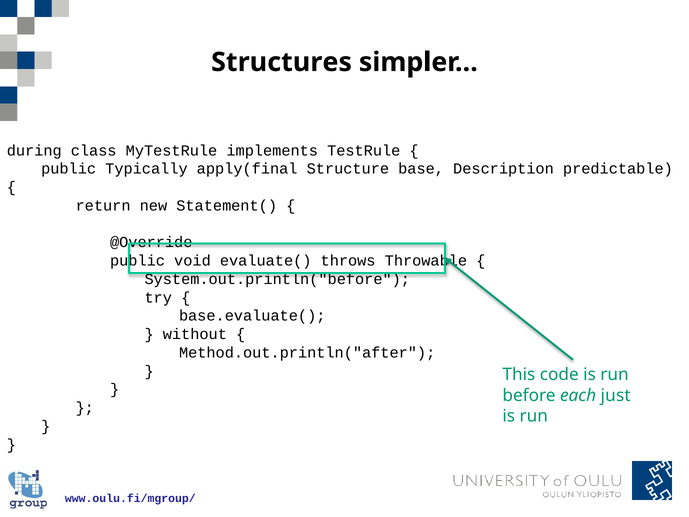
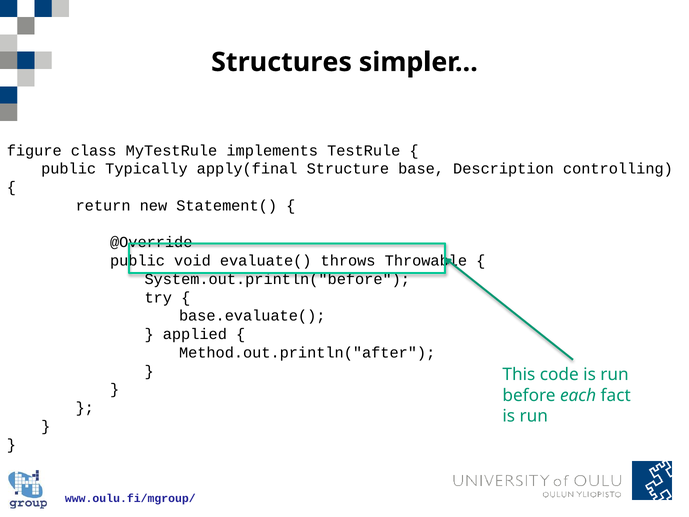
during: during -> figure
predictable: predictable -> controlling
without: without -> applied
just: just -> fact
